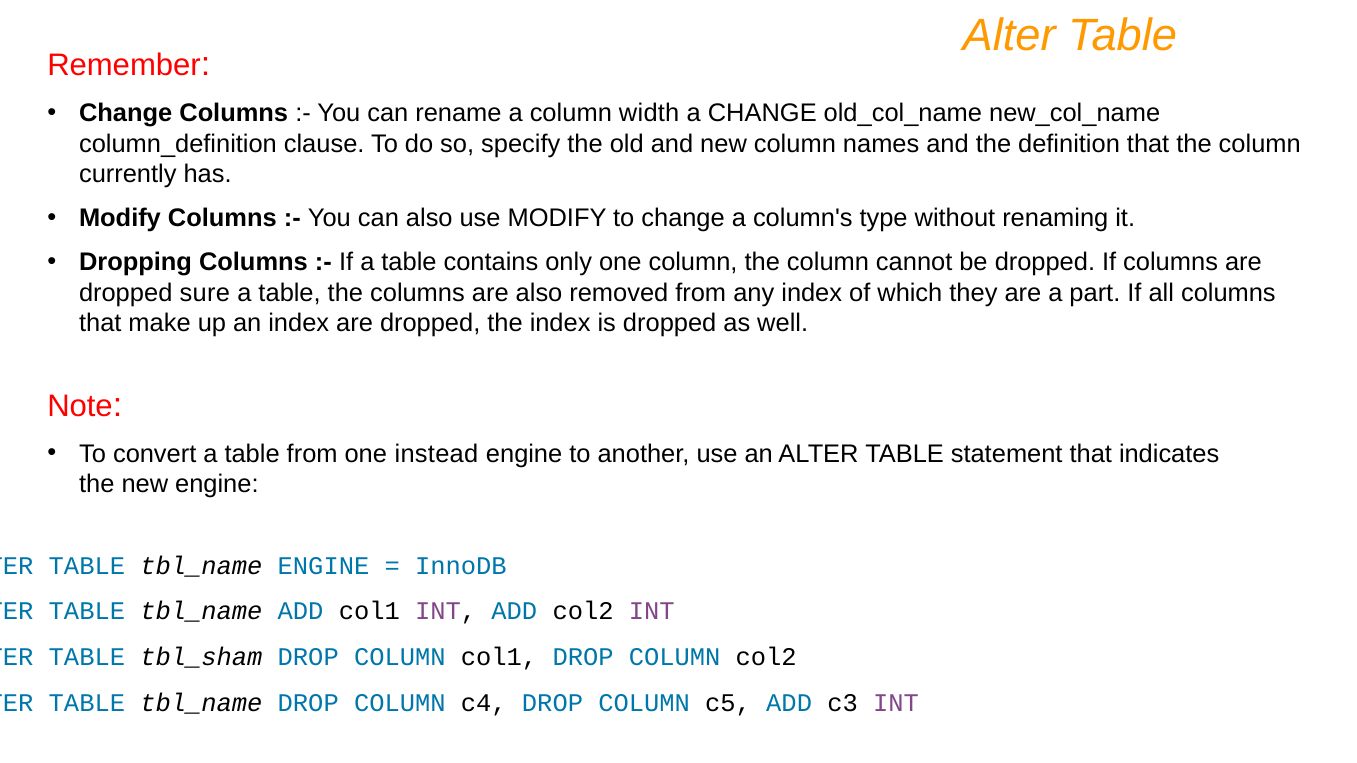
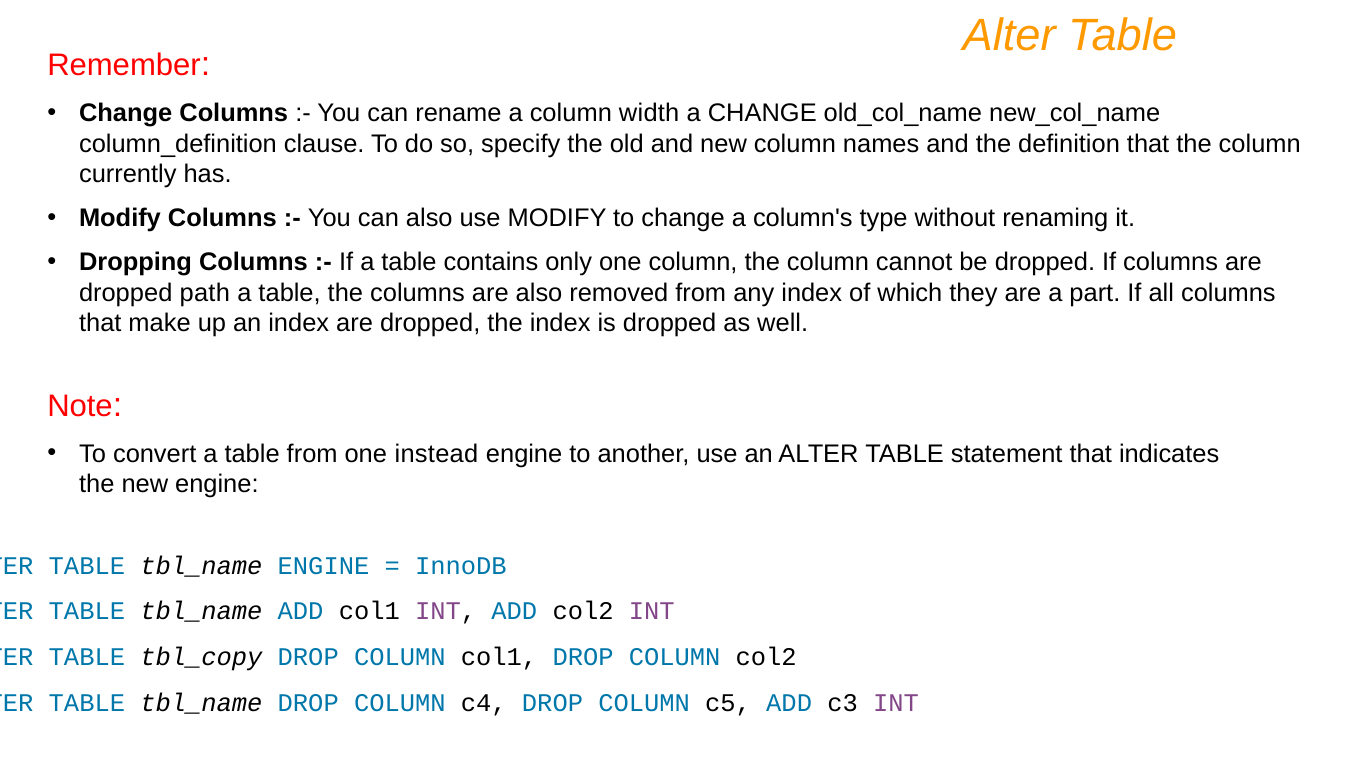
sure: sure -> path
tbl_sham: tbl_sham -> tbl_copy
